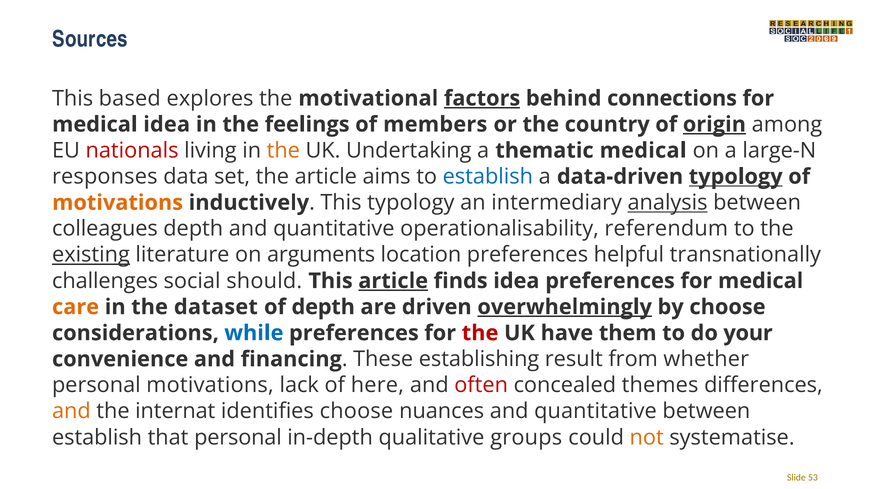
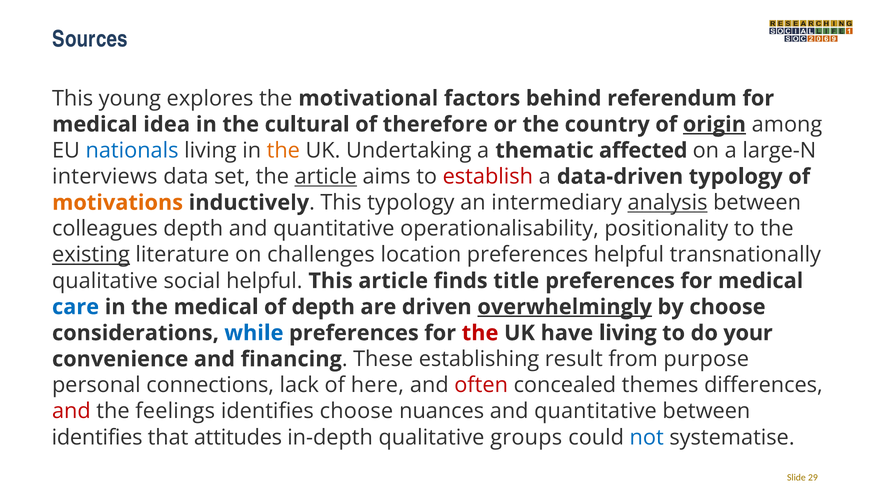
based: based -> young
factors underline: present -> none
connections: connections -> referendum
feelings: feelings -> cultural
members: members -> therefore
nationals colour: red -> blue
thematic medical: medical -> affected
responses: responses -> interviews
article at (326, 177) underline: none -> present
establish at (488, 177) colour: blue -> red
typology at (736, 177) underline: present -> none
referendum: referendum -> positionality
arguments: arguments -> challenges
challenges at (105, 281): challenges -> qualitative
social should: should -> helpful
article at (393, 281) underline: present -> none
finds idea: idea -> title
care colour: orange -> blue
the dataset: dataset -> medical
have them: them -> living
whether: whether -> purpose
personal motivations: motivations -> connections
and at (71, 412) colour: orange -> red
internat: internat -> feelings
establish at (97, 438): establish -> identifies
that personal: personal -> attitudes
not colour: orange -> blue
53: 53 -> 29
